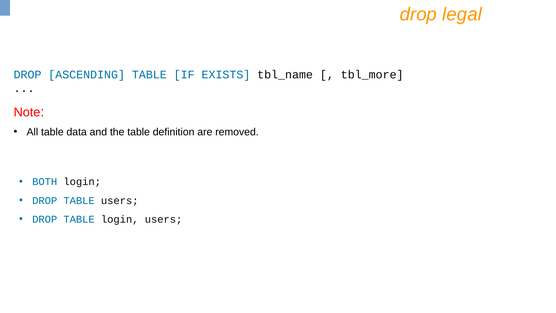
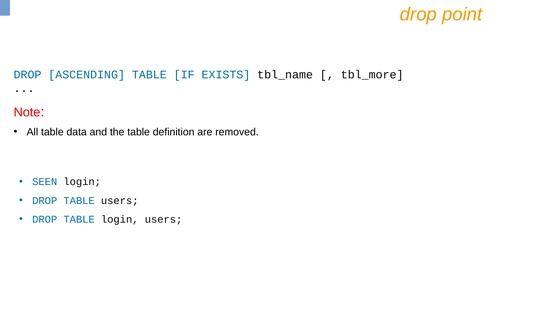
legal: legal -> point
BOTH: BOTH -> SEEN
